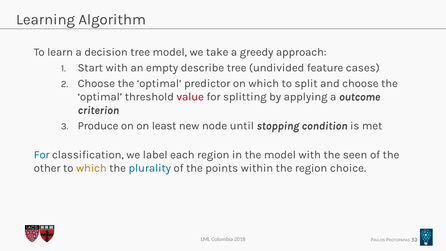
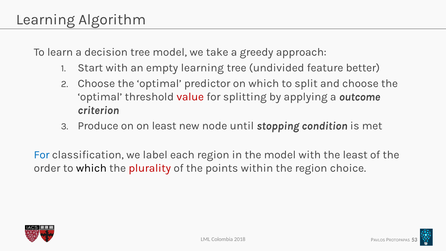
empty describe: describe -> learning
cases: cases -> better
the seen: seen -> least
other: other -> order
which at (91, 168) colour: orange -> black
plurality colour: blue -> red
